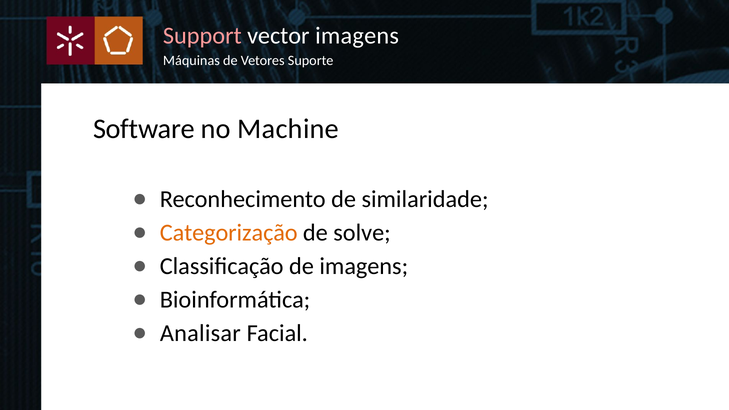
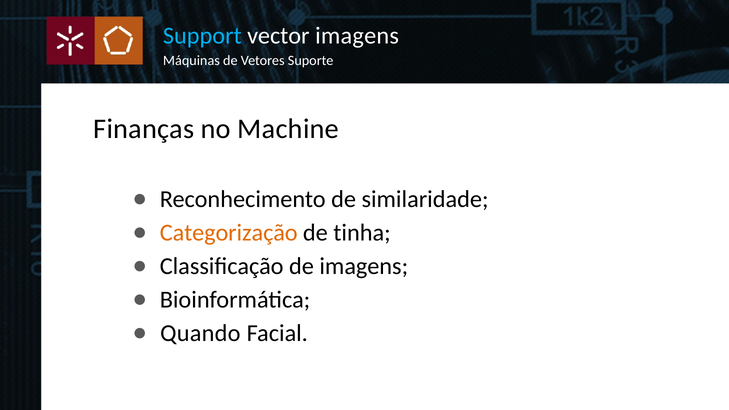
Support colour: pink -> light blue
Software: Software -> Finanças
solve: solve -> tinha
Analisar: Analisar -> Quando
